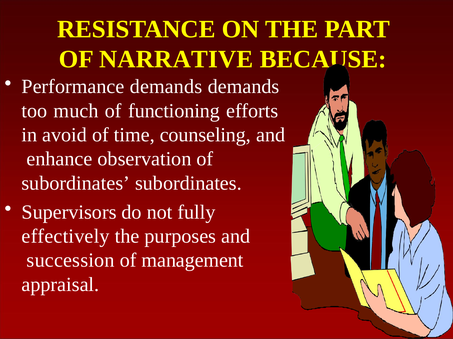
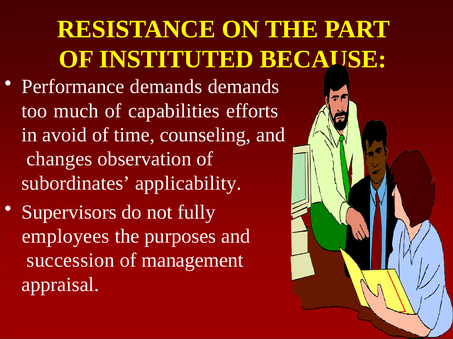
NARRATIVE: NARRATIVE -> INSTITUTED
functioning: functioning -> capabilities
enhance: enhance -> changes
subordinates subordinates: subordinates -> applicability
effectively: effectively -> employees
